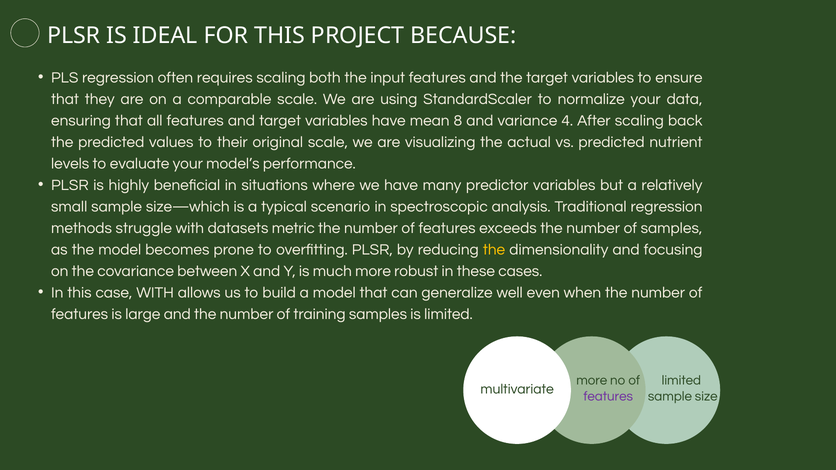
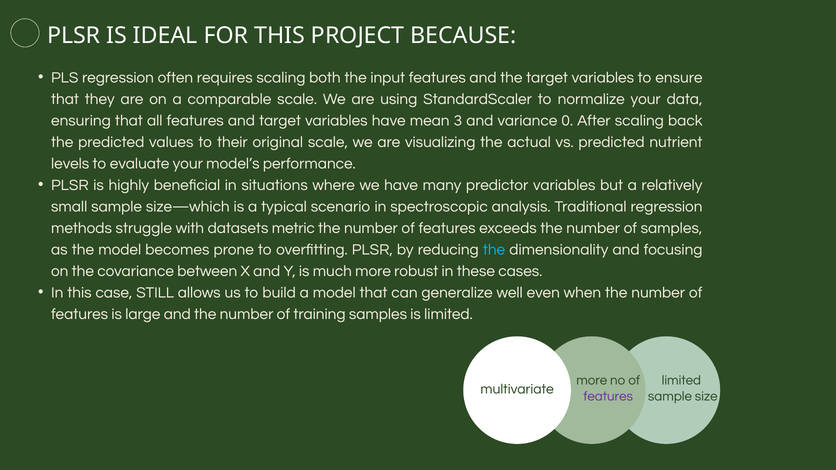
8: 8 -> 3
4: 4 -> 0
the at (494, 250) colour: yellow -> light blue
case WITH: WITH -> STILL
